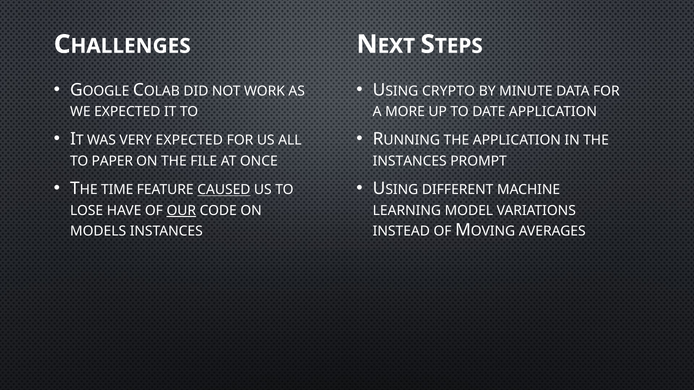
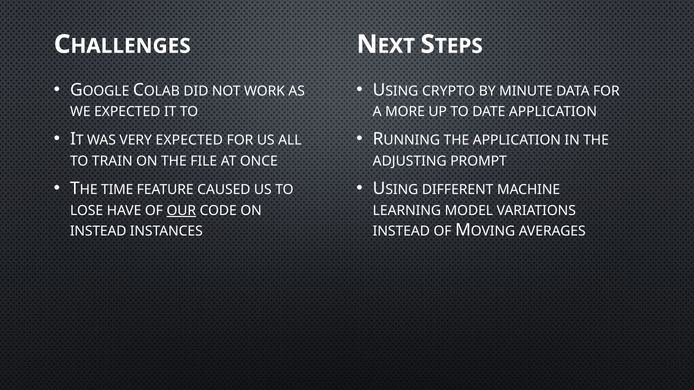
PAPER: PAPER -> TRAIN
INSTANCES at (410, 161): INSTANCES -> ADJUSTING
CAUSED underline: present -> none
MODELS at (98, 232): MODELS -> INSTEAD
